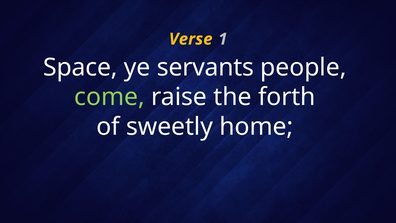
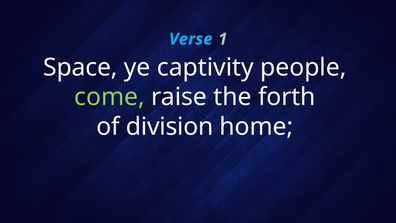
Verse colour: yellow -> light blue
servants: servants -> captivity
sweetly: sweetly -> division
